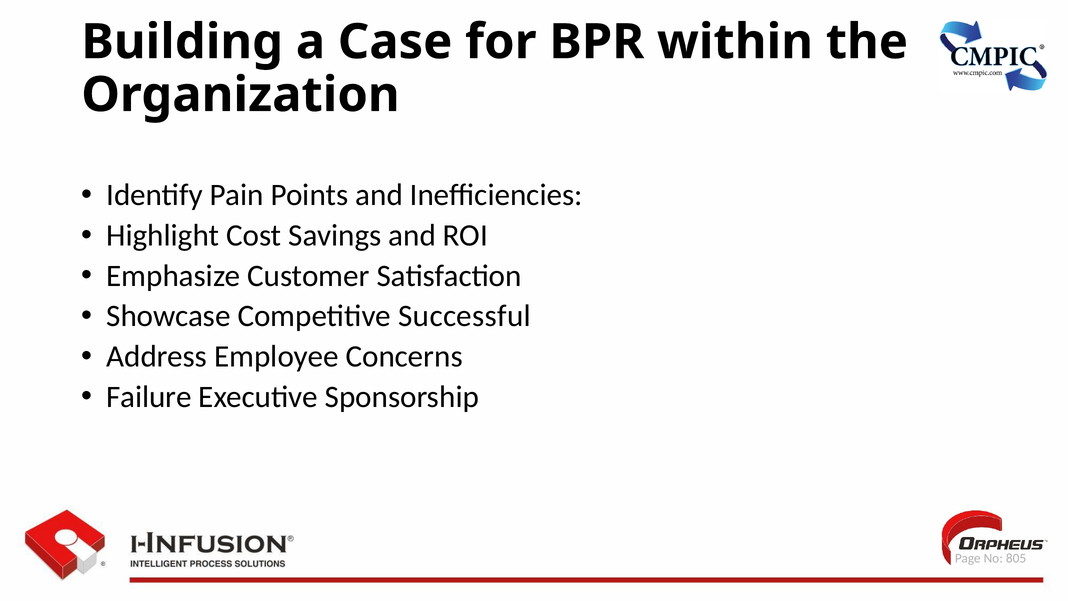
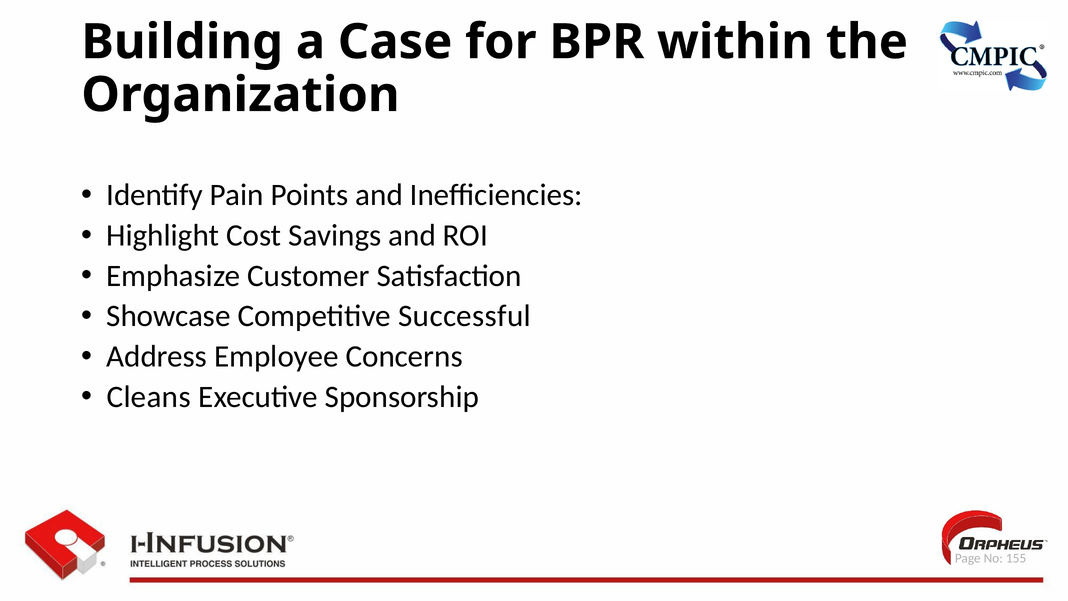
Failure: Failure -> Cleans
805: 805 -> 155
